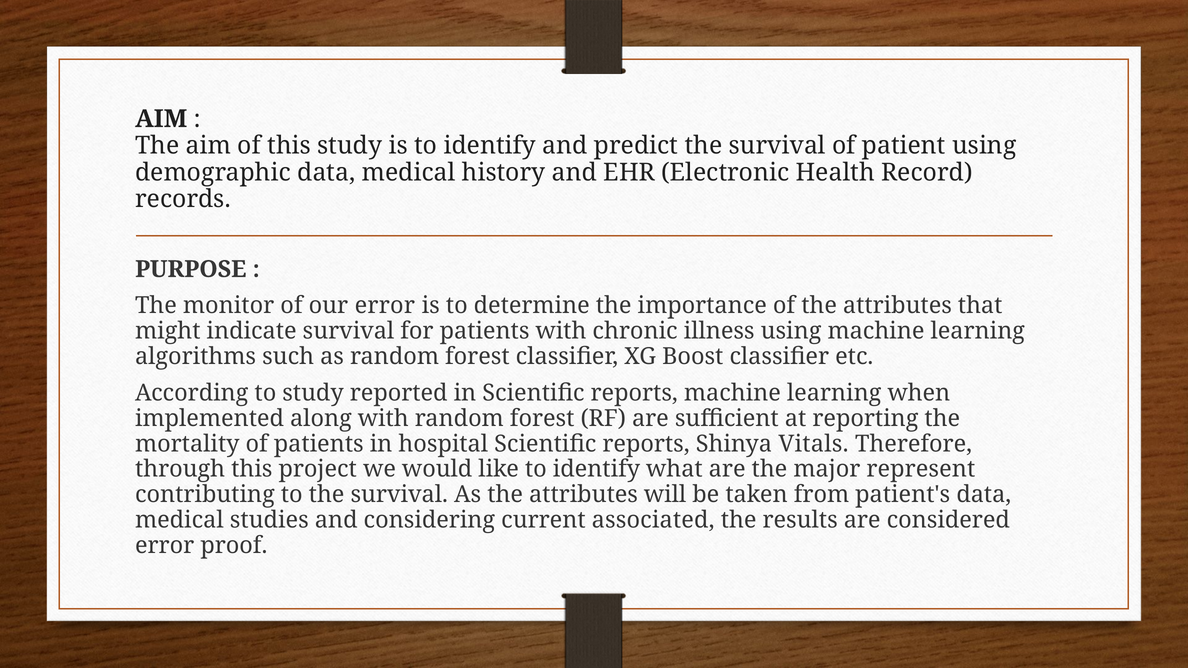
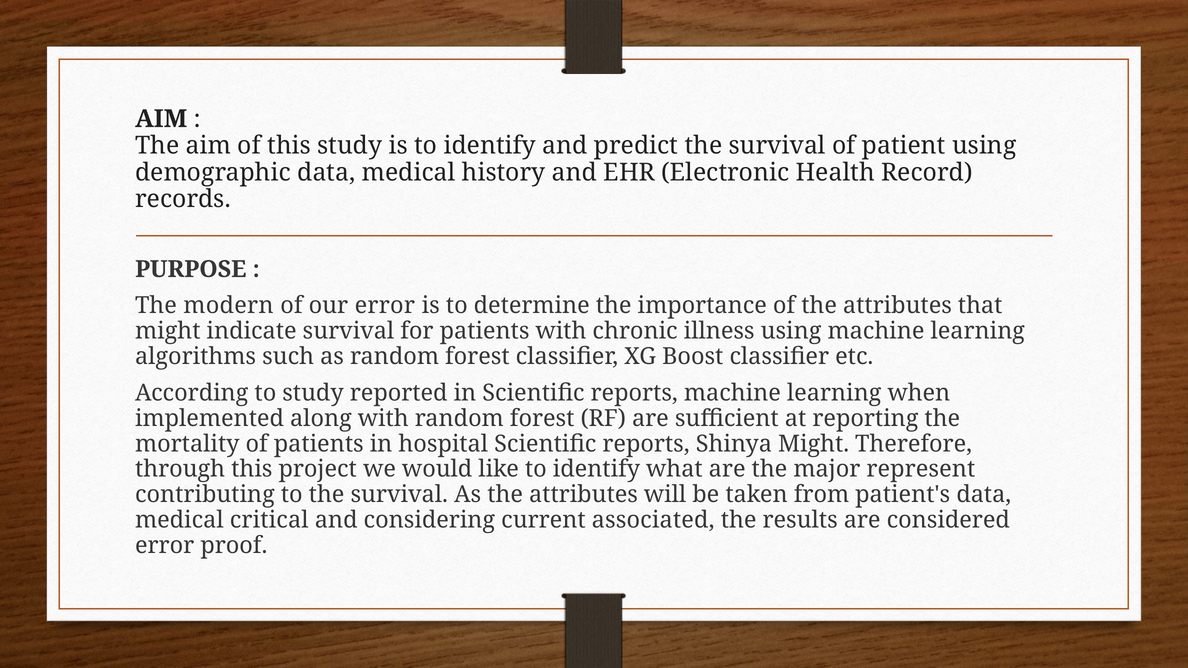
monitor: monitor -> modern
Shinya Vitals: Vitals -> Might
studies: studies -> critical
